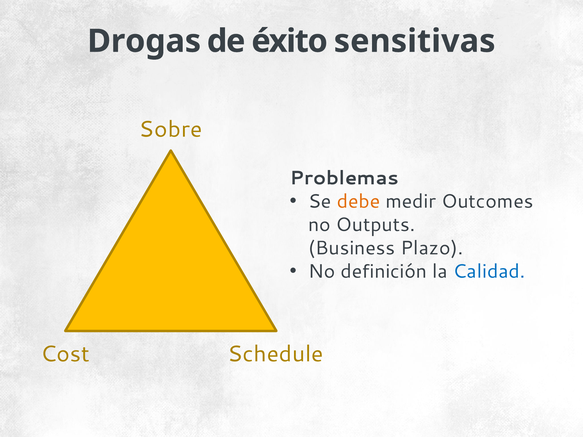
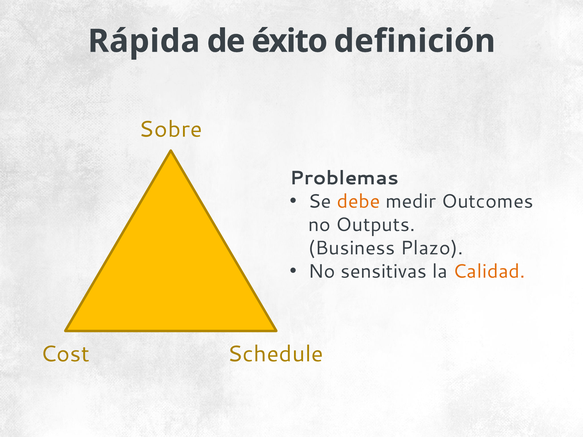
Drogas: Drogas -> Rápida
sensitivas: sensitivas -> definición
definición: definición -> sensitivas
Calidad colour: blue -> orange
